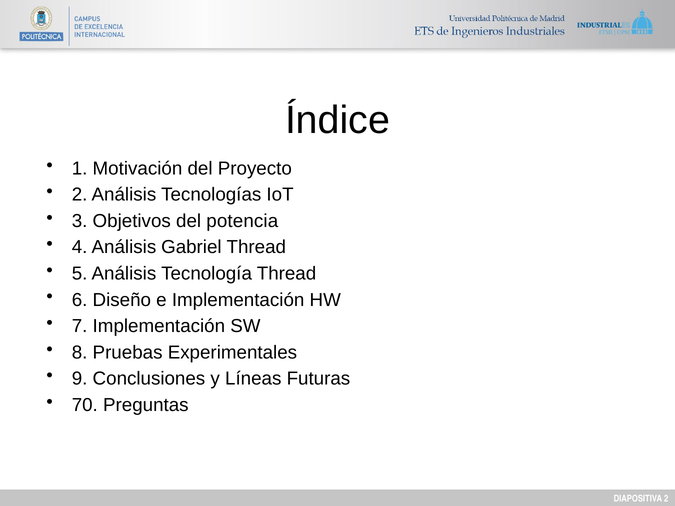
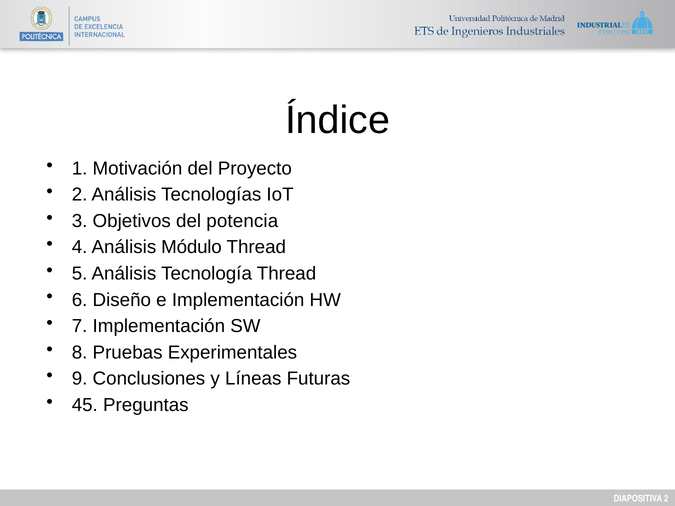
Gabriel: Gabriel -> Módulo
70: 70 -> 45
